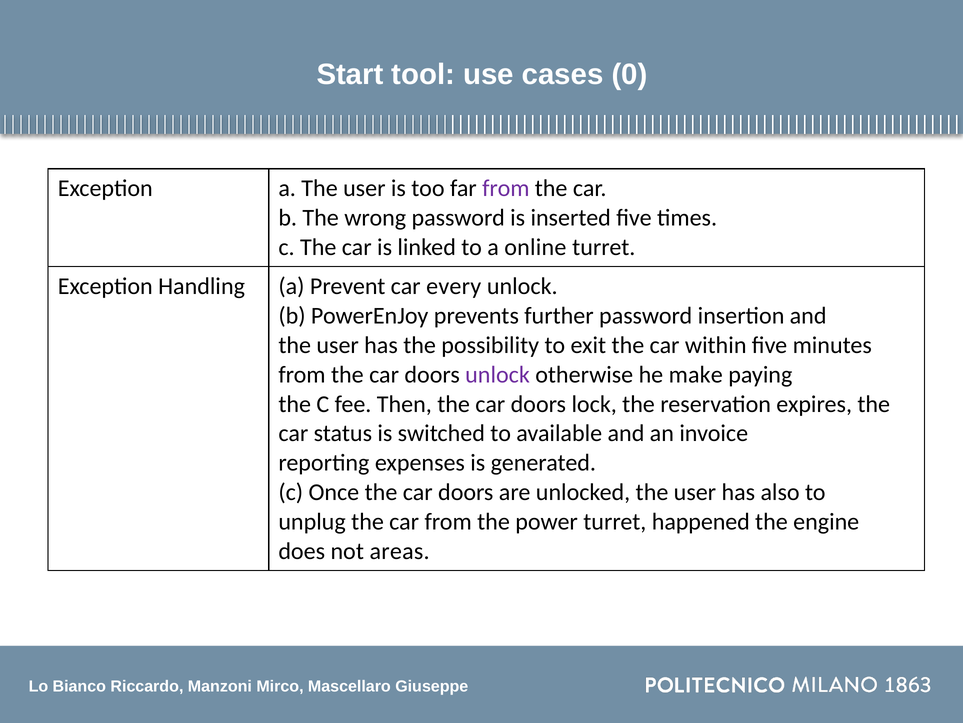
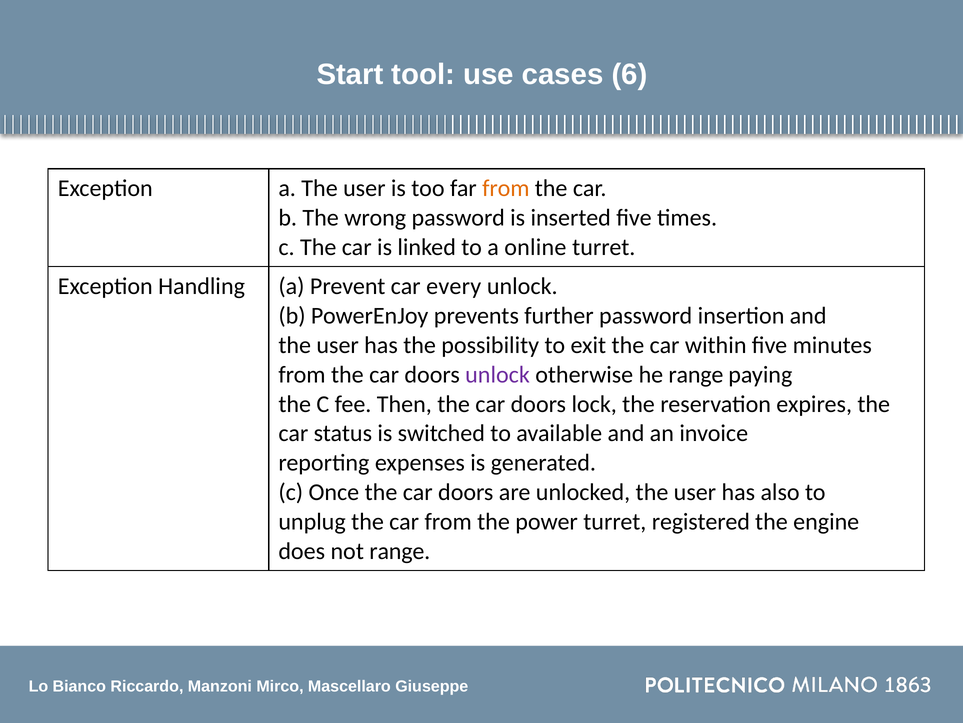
0: 0 -> 6
from at (506, 188) colour: purple -> orange
he make: make -> range
happened: happened -> registered
not areas: areas -> range
